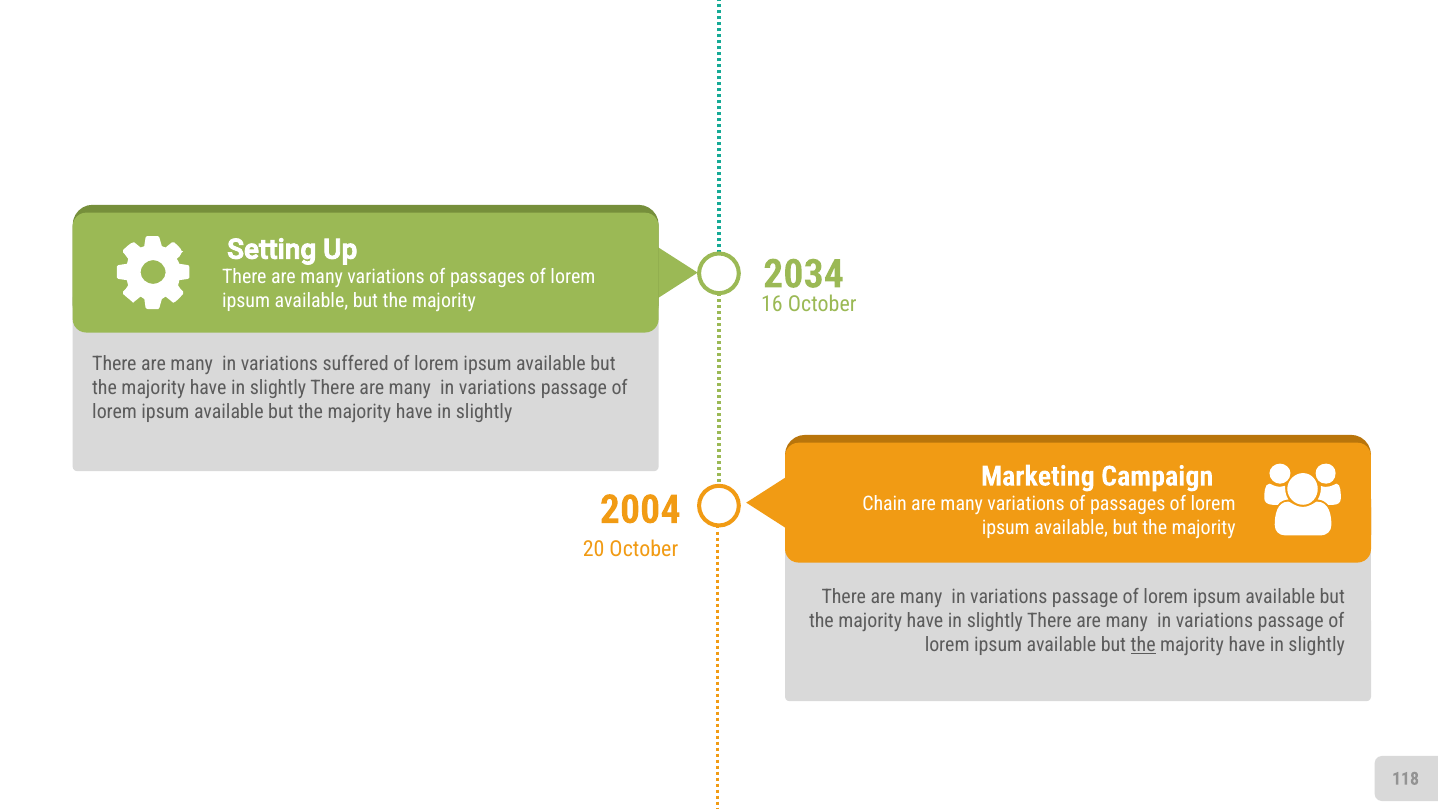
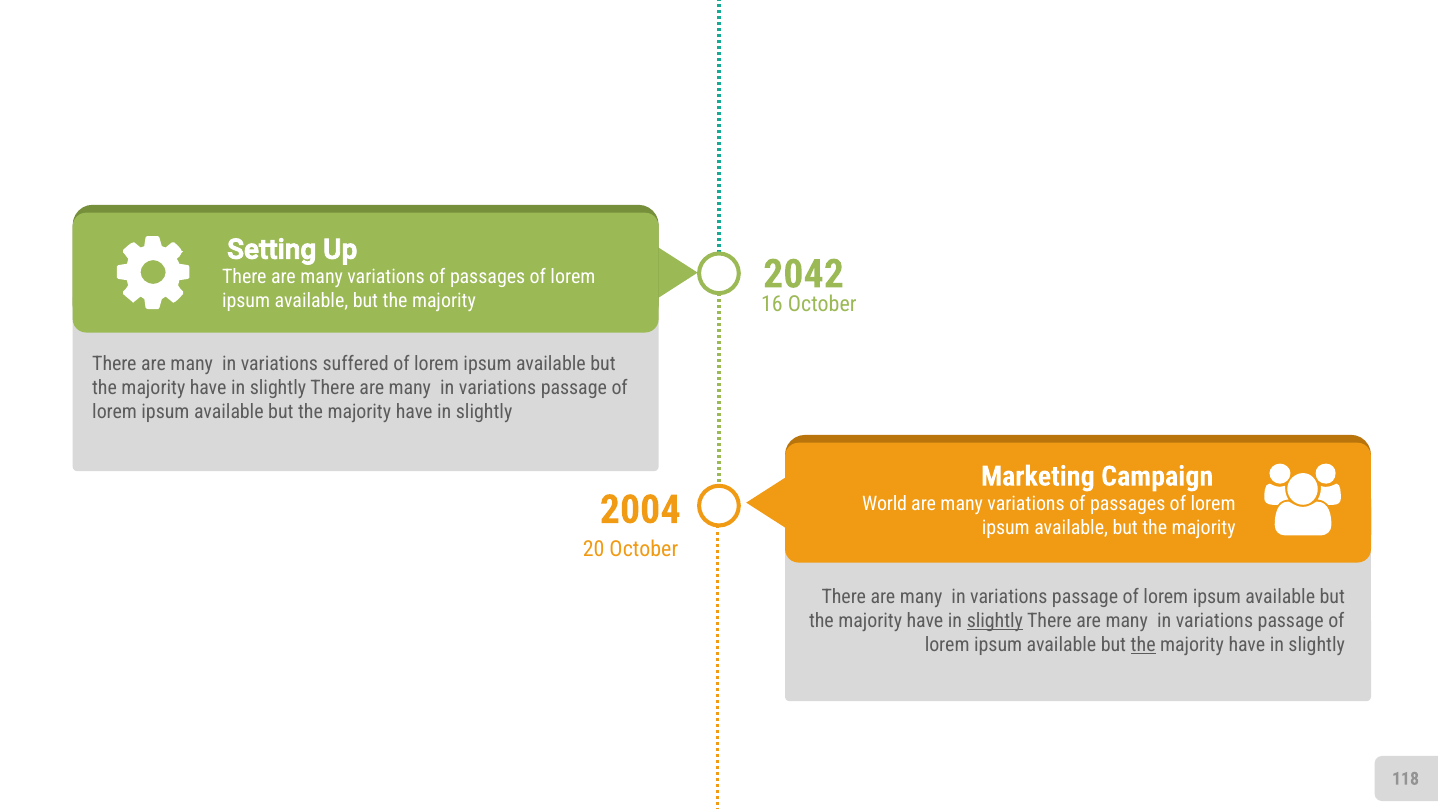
2034: 2034 -> 2042
Chain: Chain -> World
slightly at (995, 621) underline: none -> present
